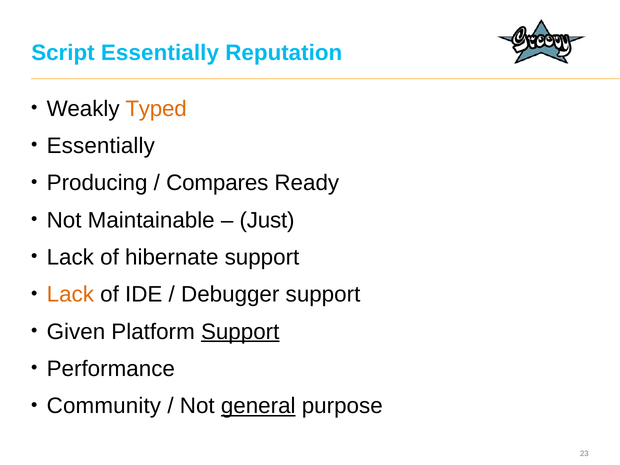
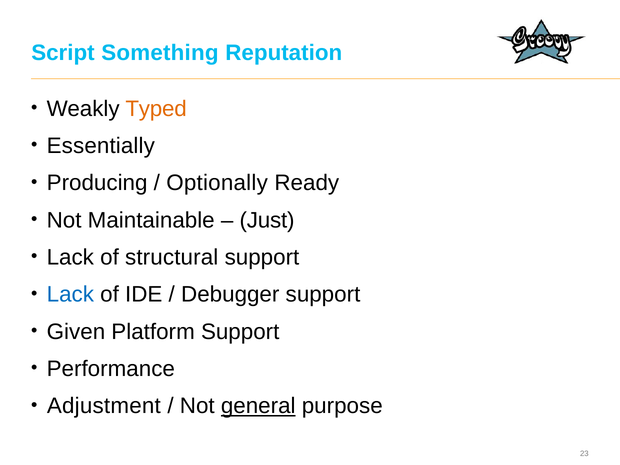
Script Essentially: Essentially -> Something
Compares: Compares -> Optionally
hibernate: hibernate -> structural
Lack at (70, 295) colour: orange -> blue
Support at (240, 332) underline: present -> none
Community: Community -> Adjustment
